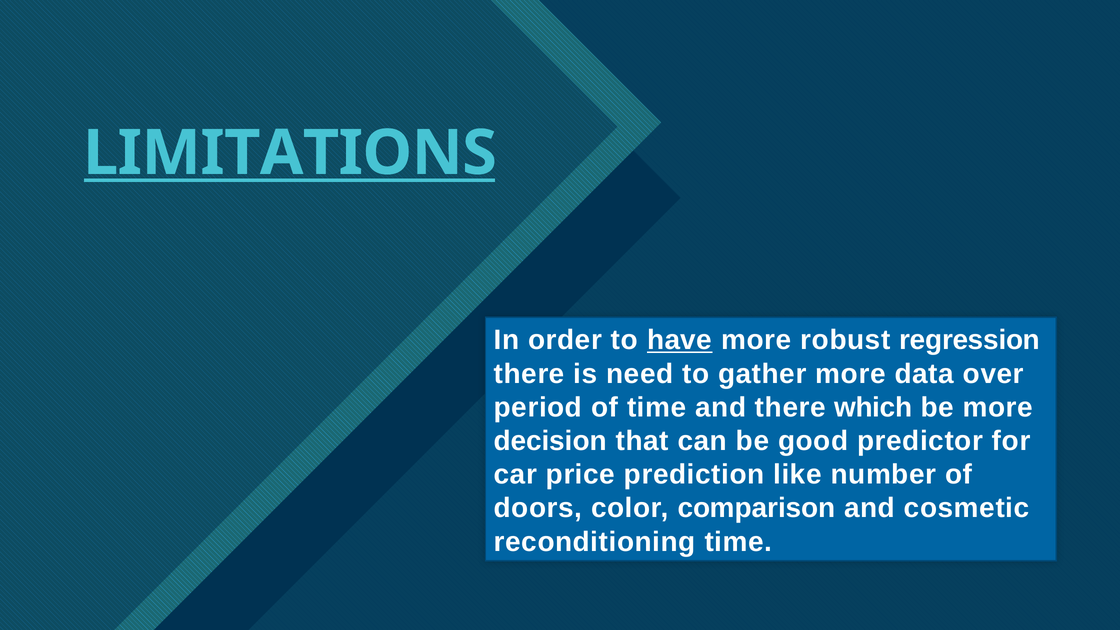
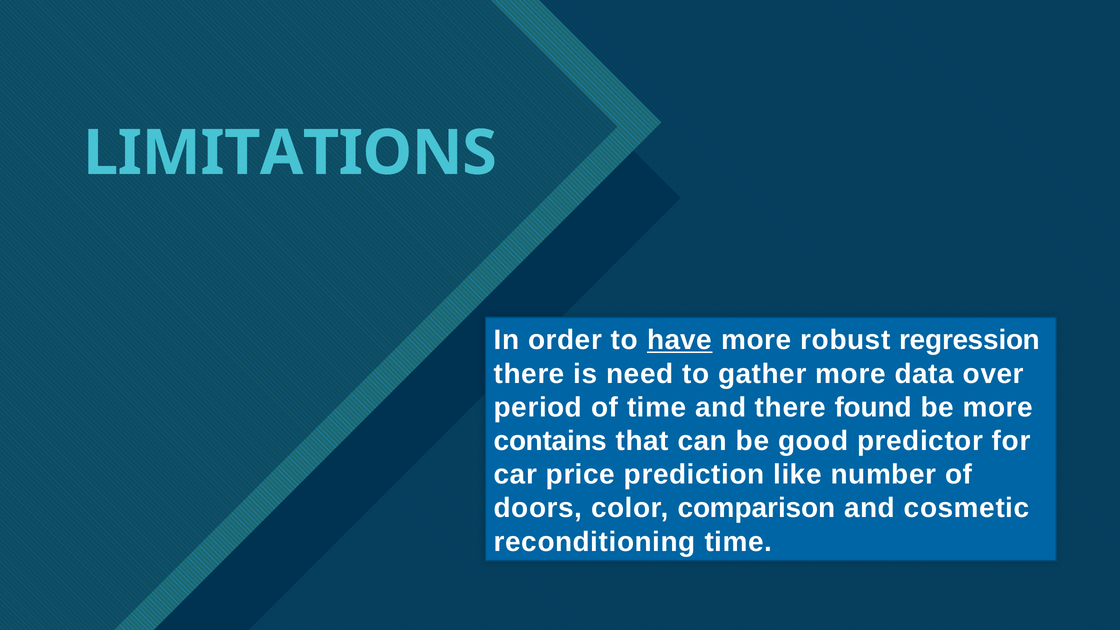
LIMITATIONS underline: present -> none
which: which -> found
decision: decision -> contains
